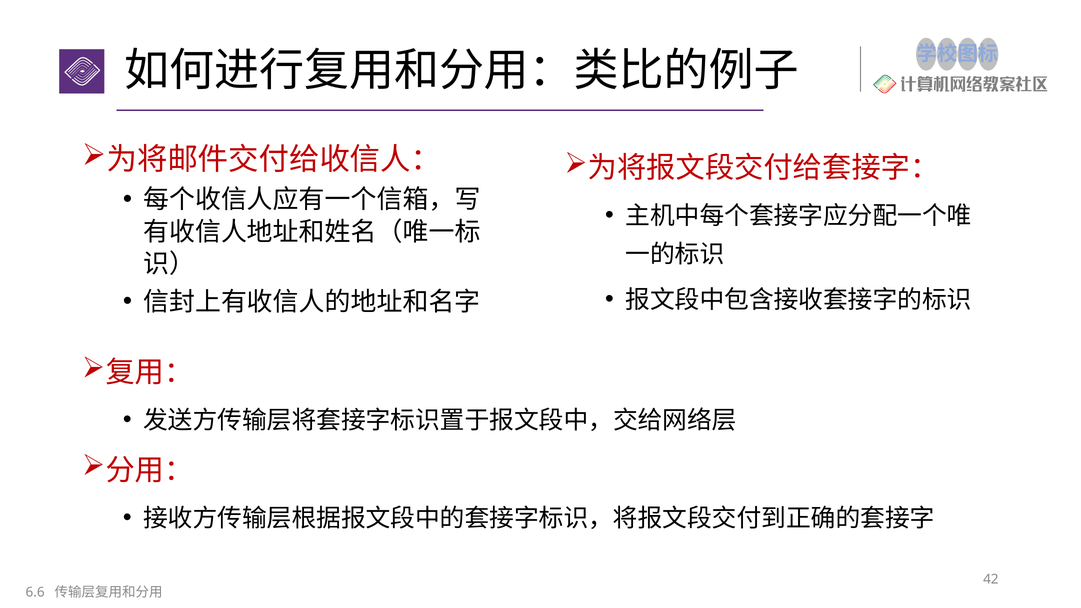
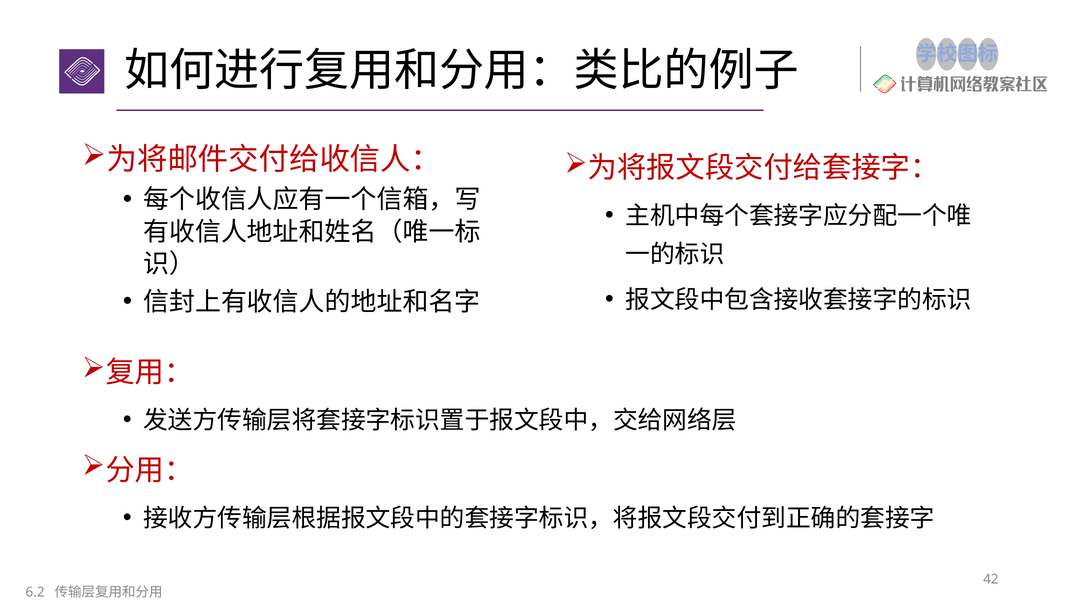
6.6: 6.6 -> 6.2
